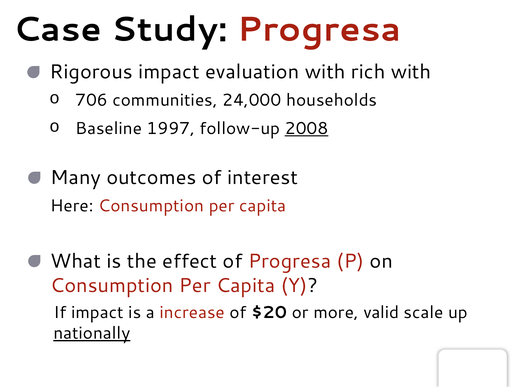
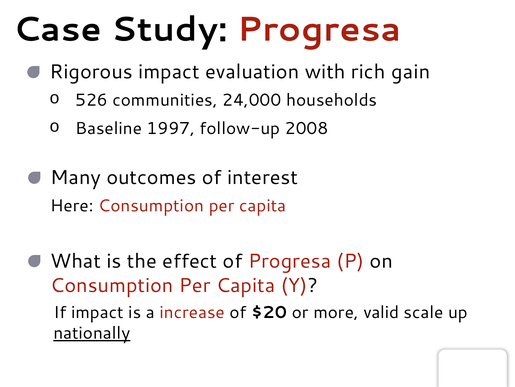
rich with: with -> gain
706: 706 -> 526
2008 underline: present -> none
